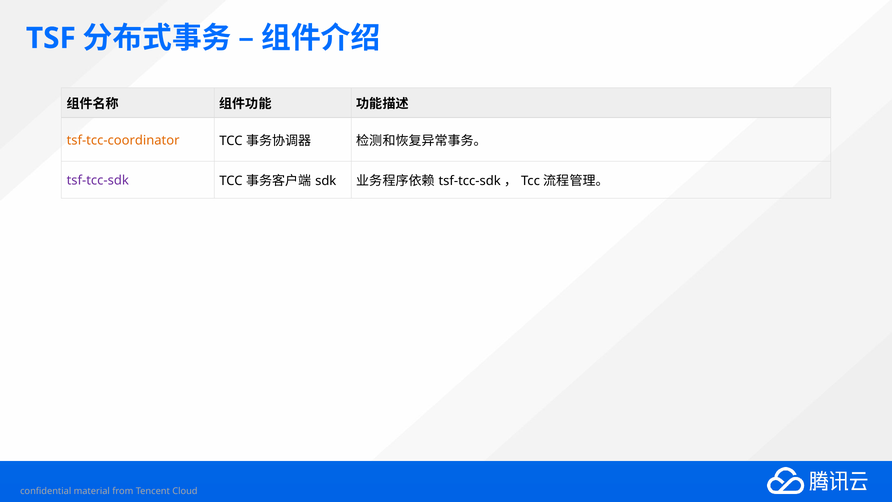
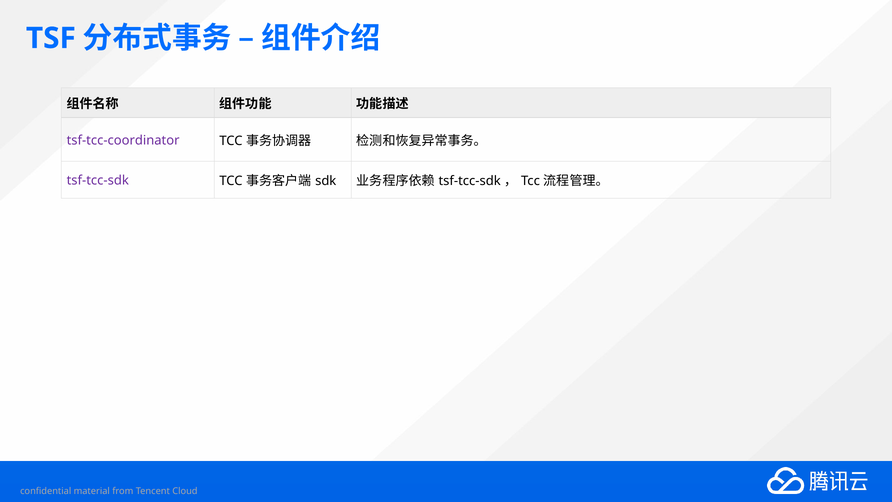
tsf-tcc-coordinator colour: orange -> purple
